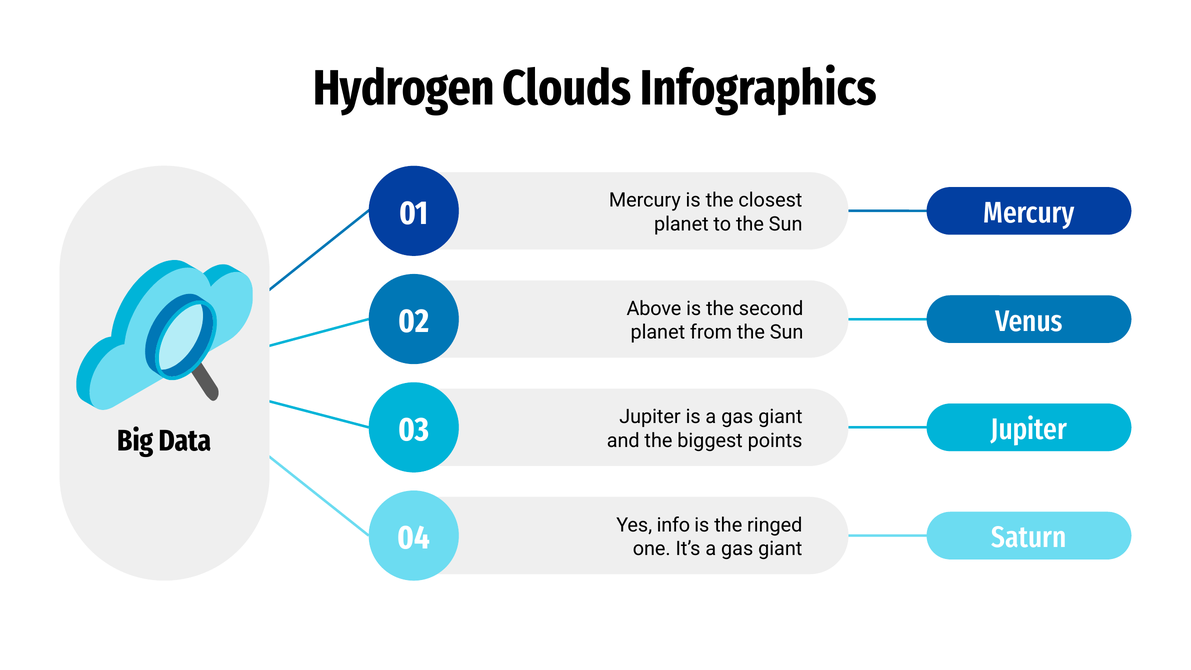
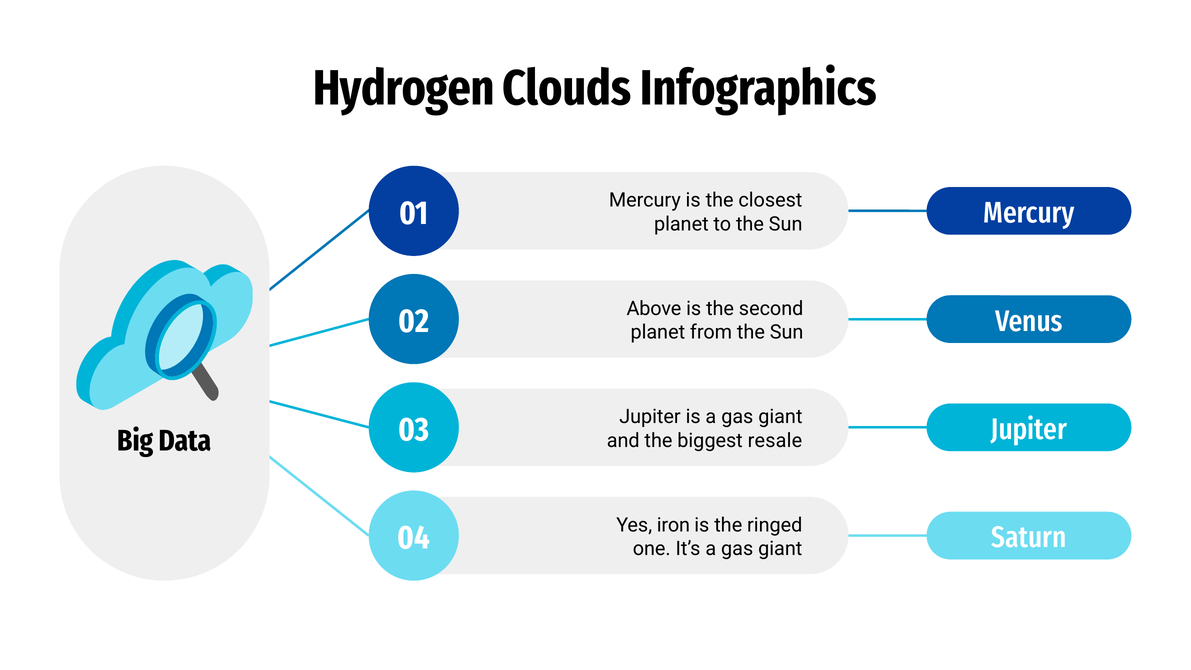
points: points -> resale
info: info -> iron
